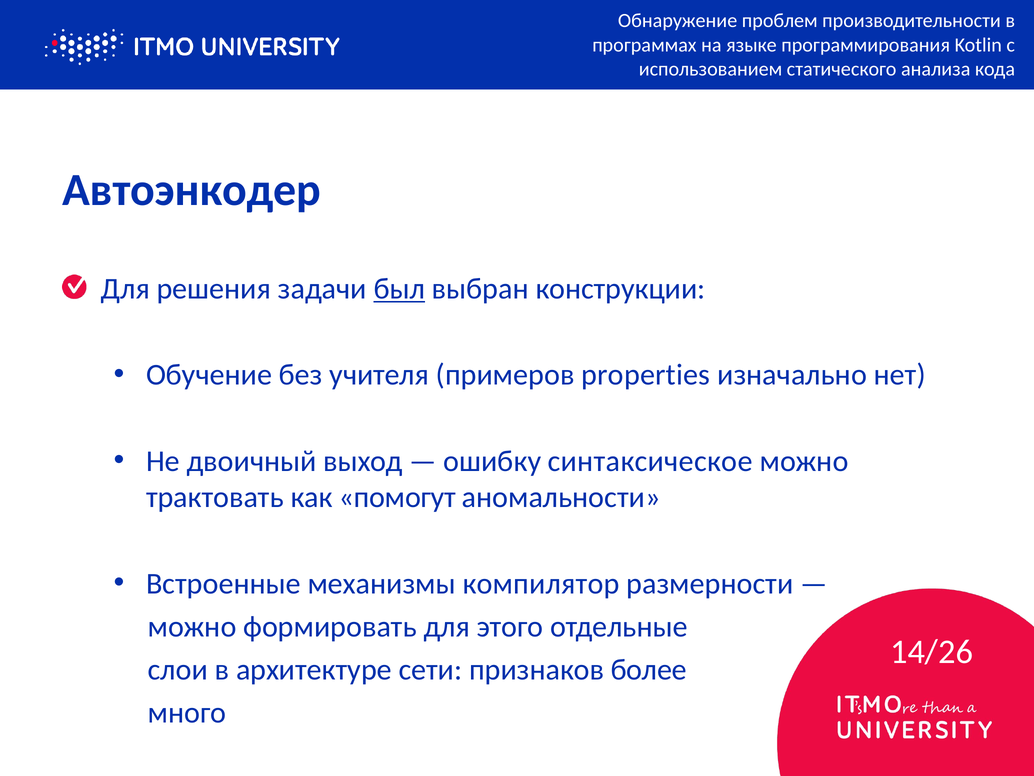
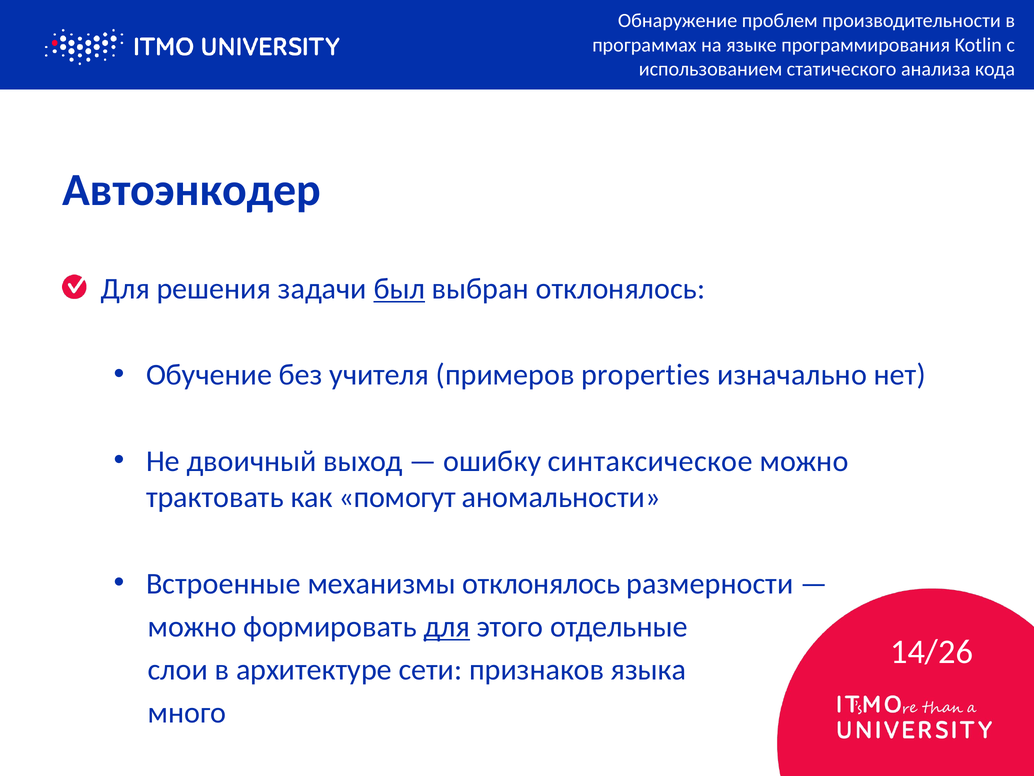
выбран конструкции: конструкции -> отклонялось
механизмы компилятор: компилятор -> отклонялось
для at (447, 626) underline: none -> present
более: более -> языка
